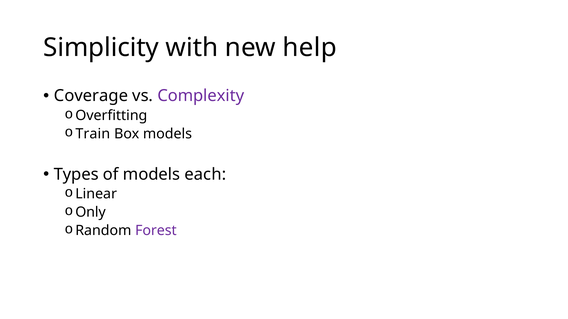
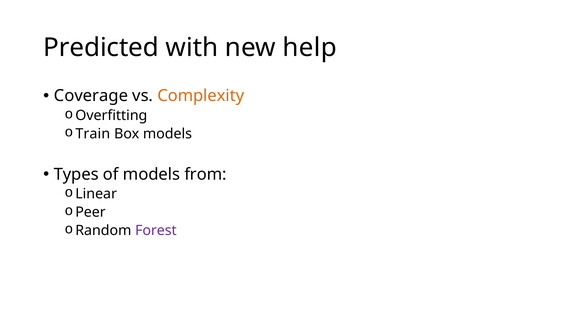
Simplicity: Simplicity -> Predicted
Complexity colour: purple -> orange
each: each -> from
Only: Only -> Peer
